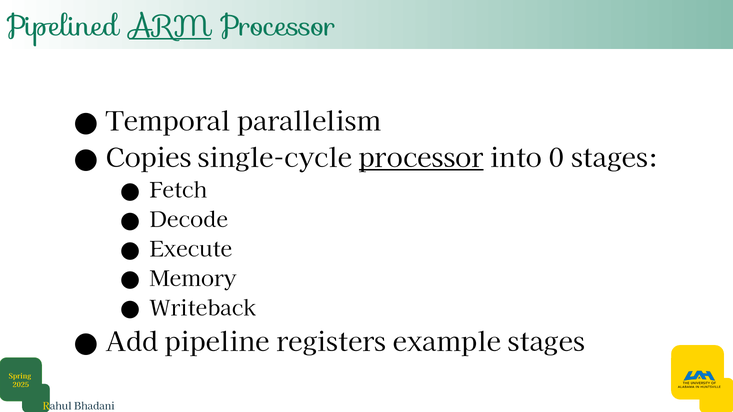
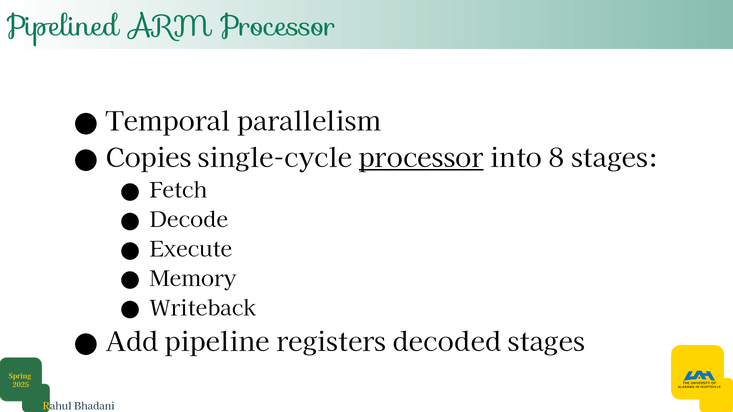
ARM underline: present -> none
0: 0 -> 8
example: example -> decoded
